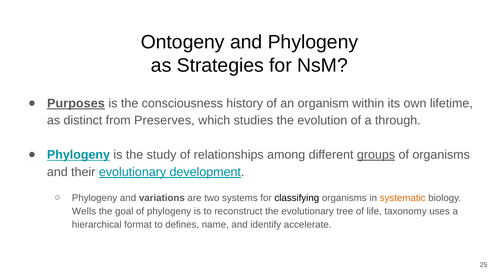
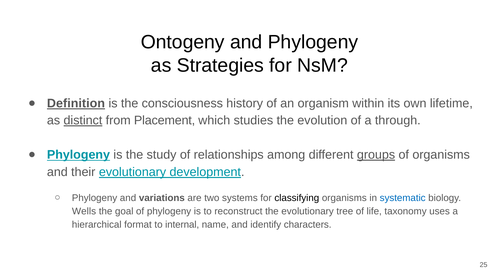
Purposes: Purposes -> Definition
distinct underline: none -> present
Preserves: Preserves -> Placement
systematic colour: orange -> blue
defines: defines -> internal
accelerate: accelerate -> characters
